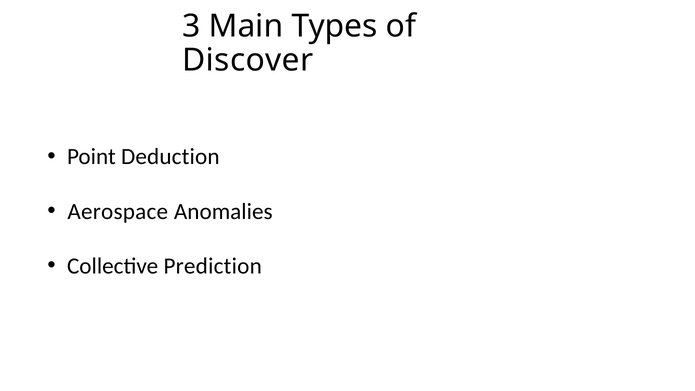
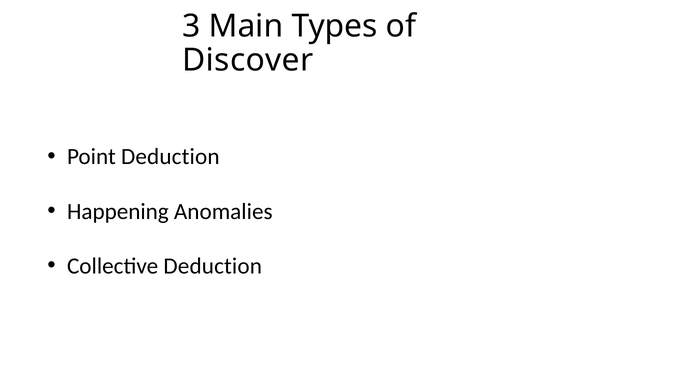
Aerospace: Aerospace -> Happening
Collective Prediction: Prediction -> Deduction
